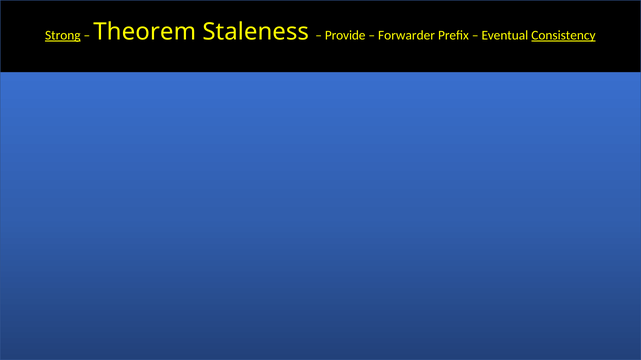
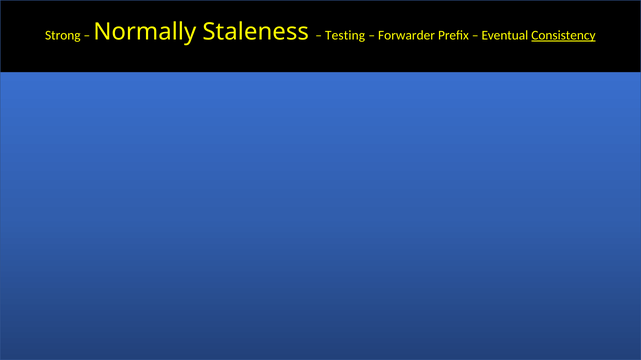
Strong underline: present -> none
Theorem: Theorem -> Normally
Provide: Provide -> Testing
